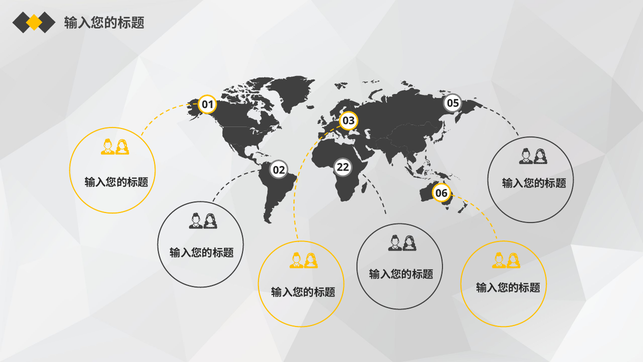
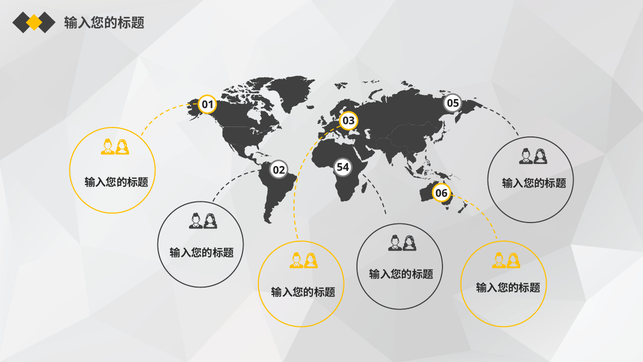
22: 22 -> 54
